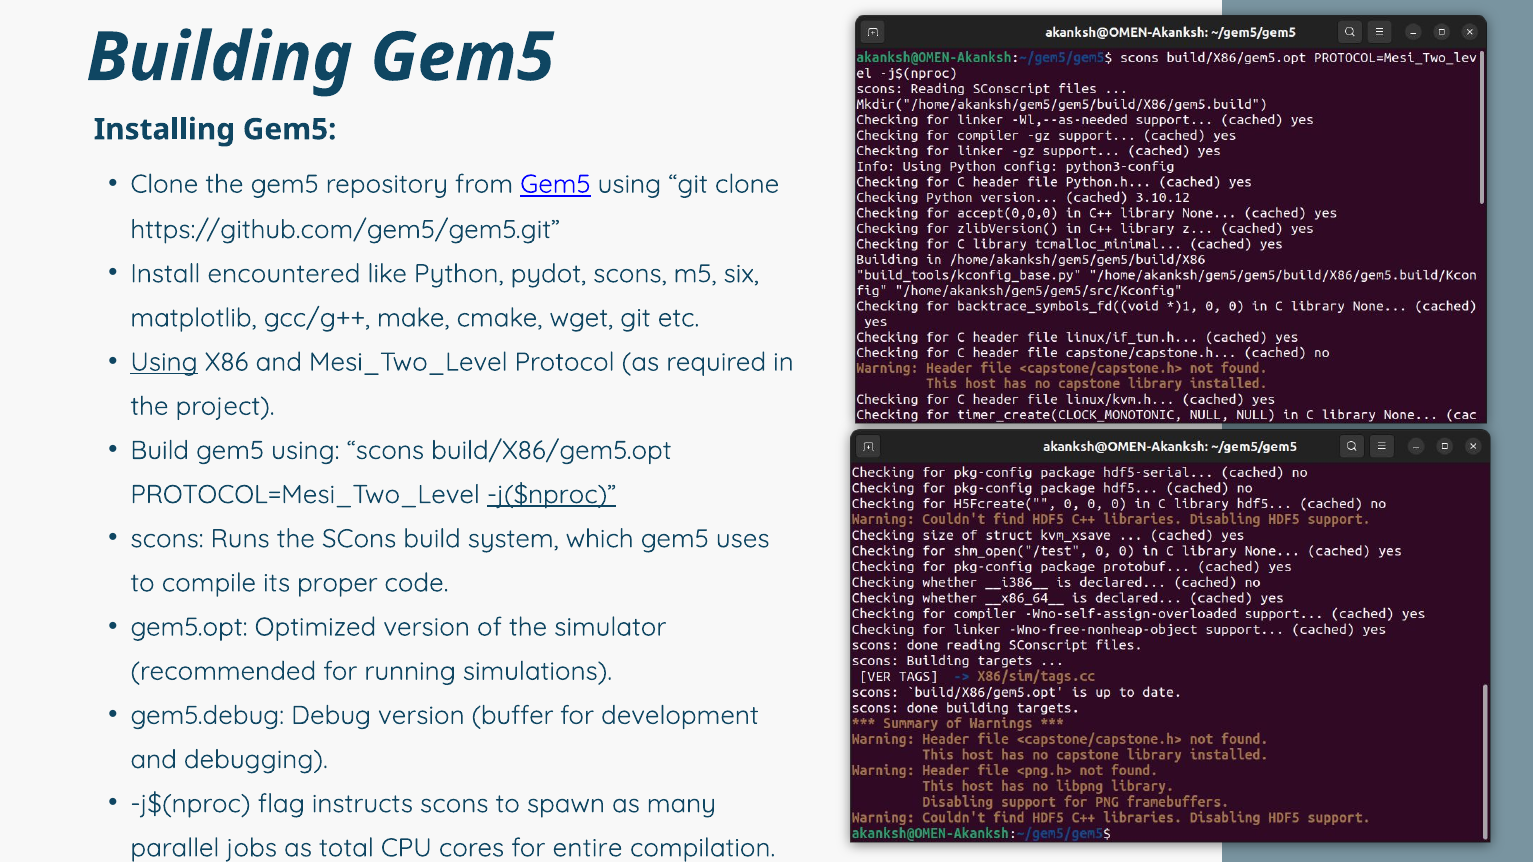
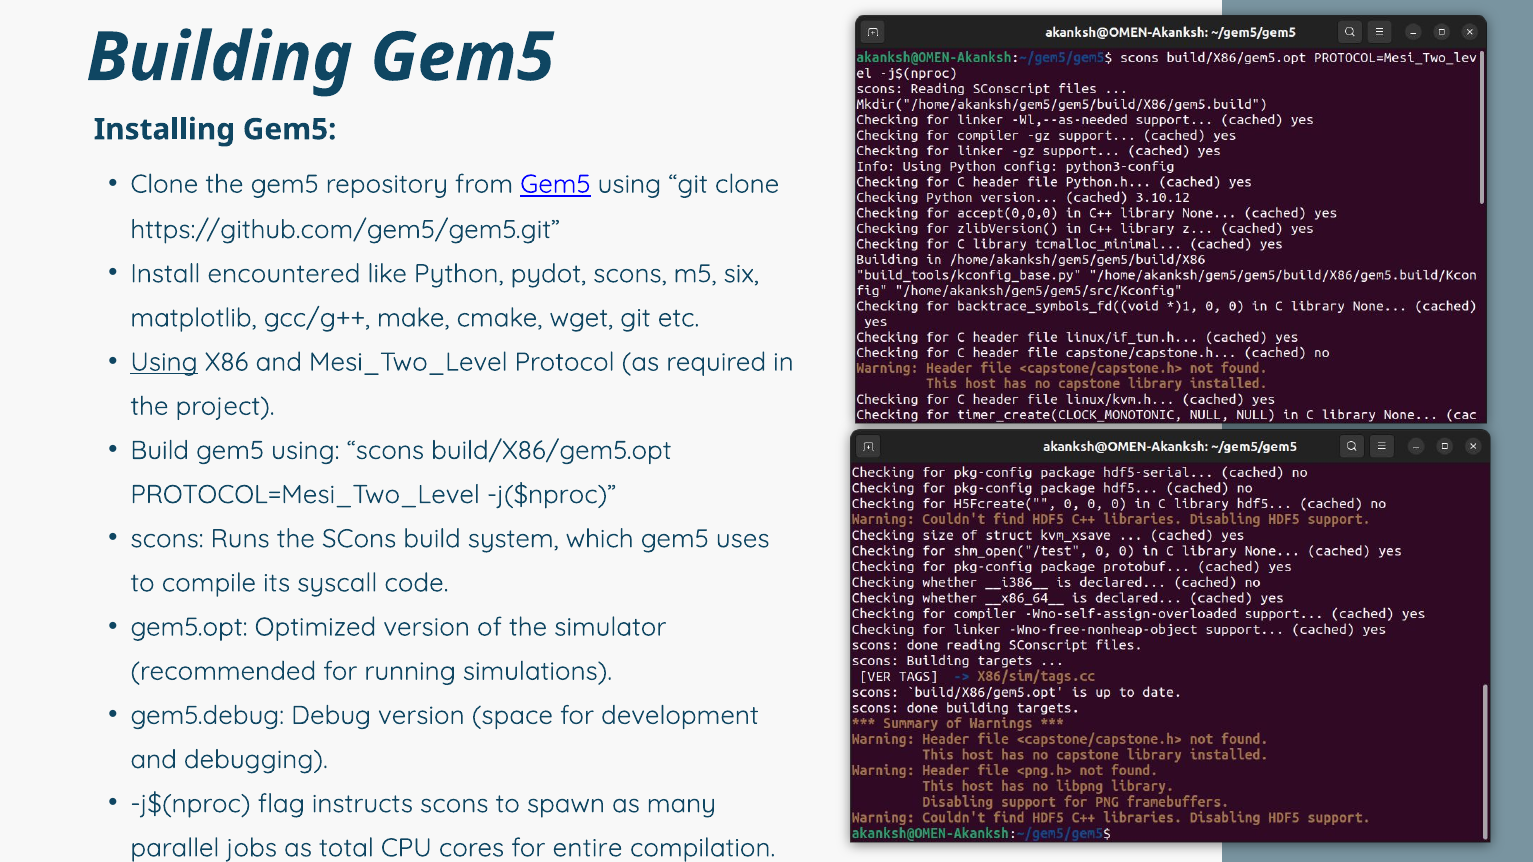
j($nproc underline: present -> none
proper: proper -> syscall
buffer: buffer -> space
